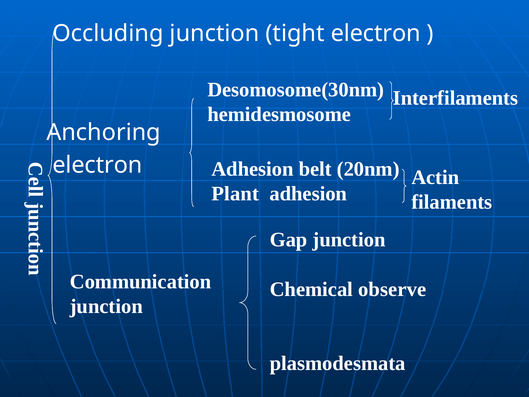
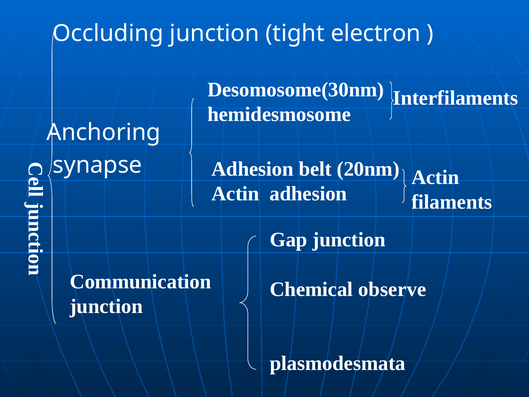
electron at (97, 165): electron -> synapse
Plant at (235, 194): Plant -> Actin
